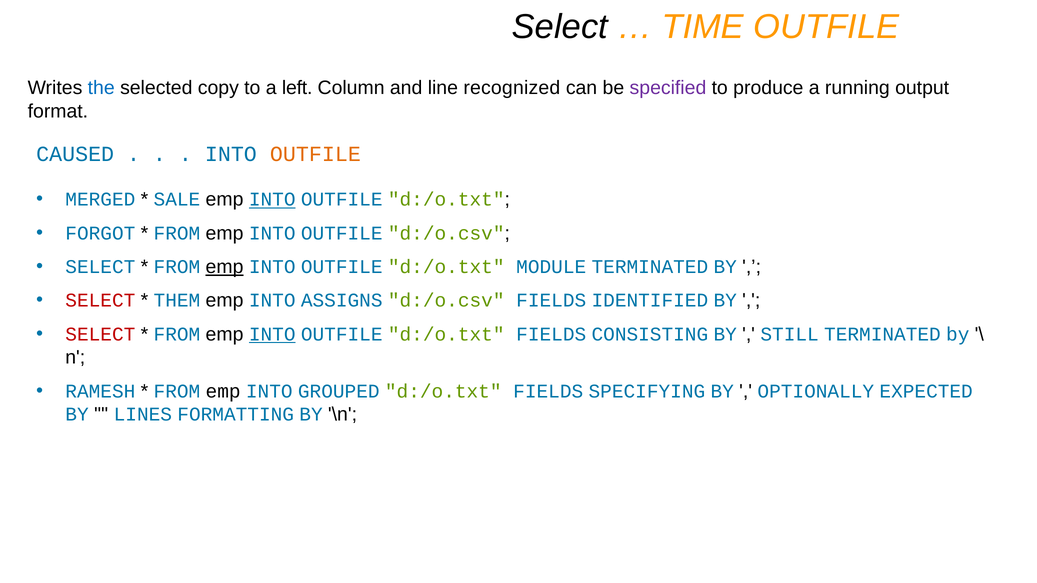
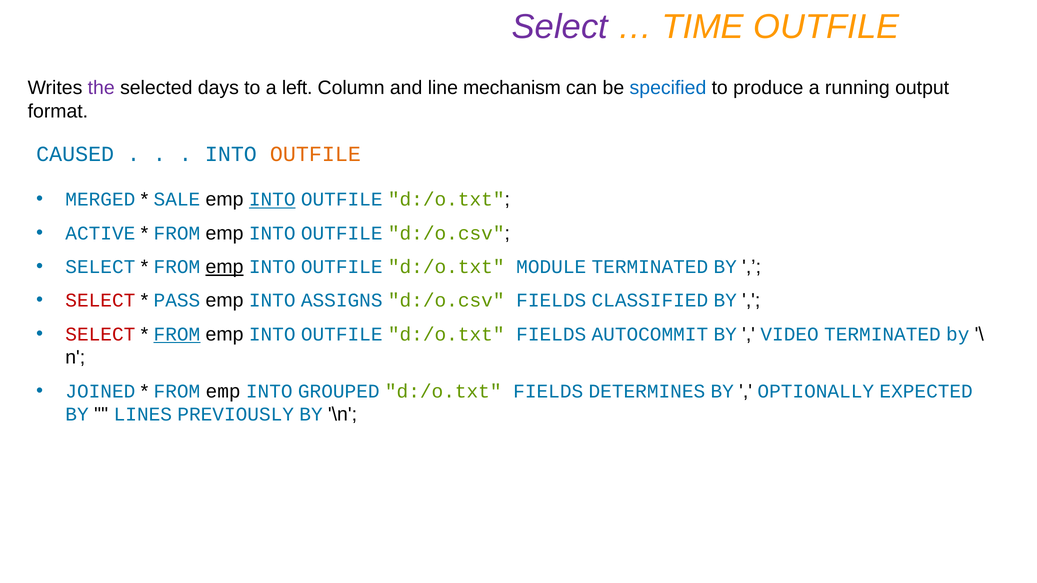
Select at (560, 27) colour: black -> purple
the colour: blue -> purple
copy: copy -> days
recognized: recognized -> mechanism
specified colour: purple -> blue
FORGOT: FORGOT -> ACTIVE
THEM: THEM -> PASS
IDENTIFIED: IDENTIFIED -> CLASSIFIED
FROM at (177, 334) underline: none -> present
INTO at (272, 334) underline: present -> none
CONSISTING: CONSISTING -> AUTOCOMMIT
STILL: STILL -> VIDEO
RAMESH: RAMESH -> JOINED
SPECIFYING: SPECIFYING -> DETERMINES
FORMATTING: FORMATTING -> PREVIOUSLY
